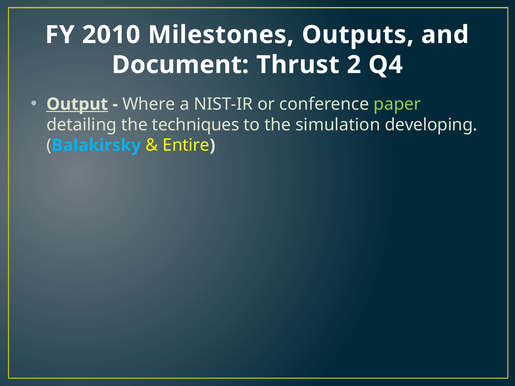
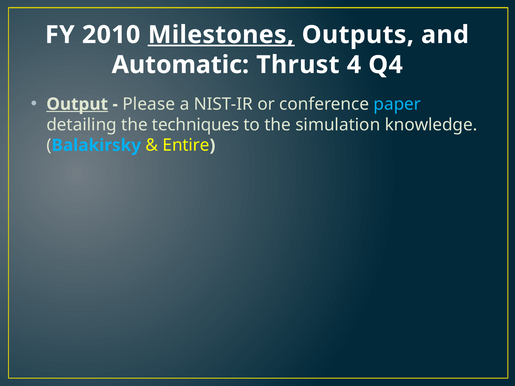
Milestones underline: none -> present
Document: Document -> Automatic
2: 2 -> 4
Where: Where -> Please
paper colour: light green -> light blue
developing: developing -> knowledge
